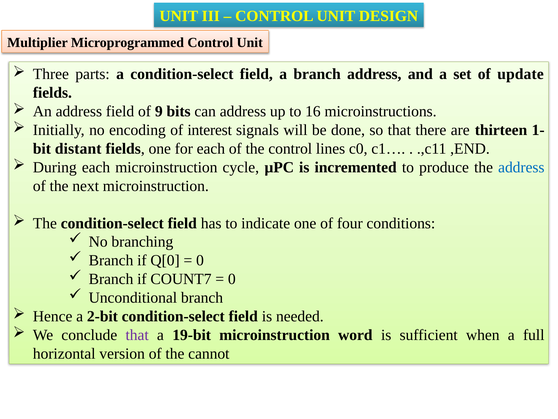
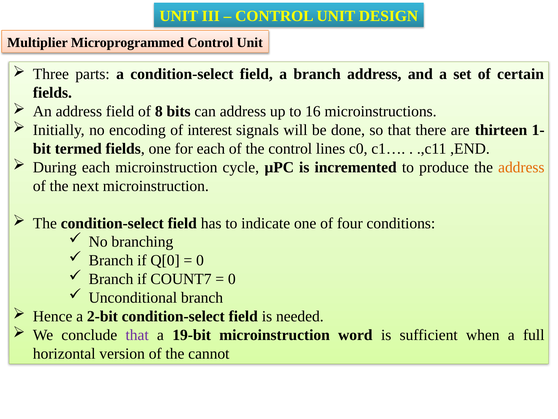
update: update -> certain
9: 9 -> 8
distant: distant -> termed
address at (521, 167) colour: blue -> orange
